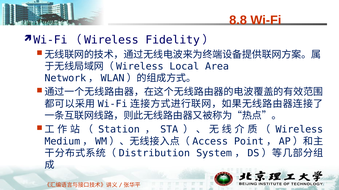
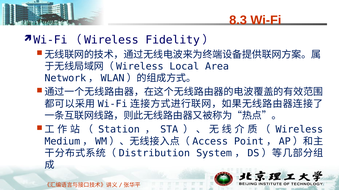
8.8: 8.8 -> 8.3
